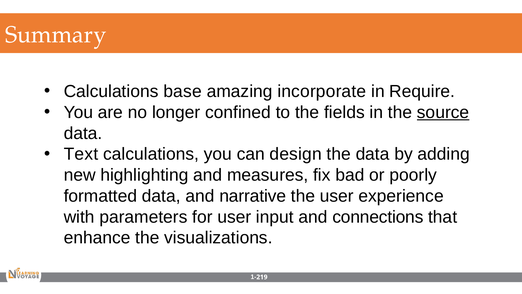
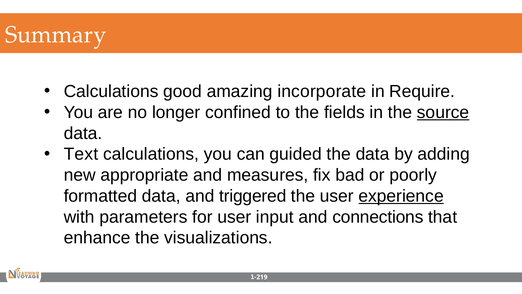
base: base -> good
design: design -> guided
highlighting: highlighting -> appropriate
narrative: narrative -> triggered
experience underline: none -> present
